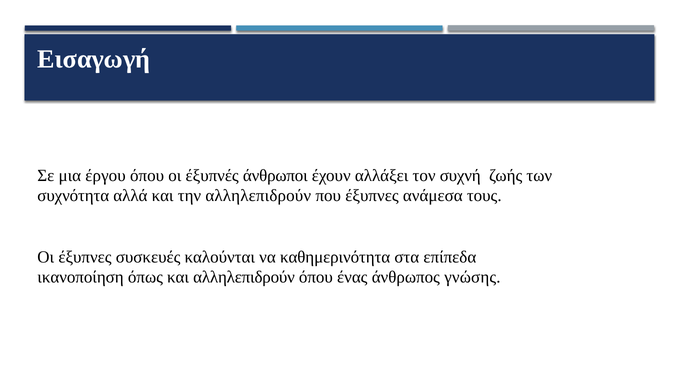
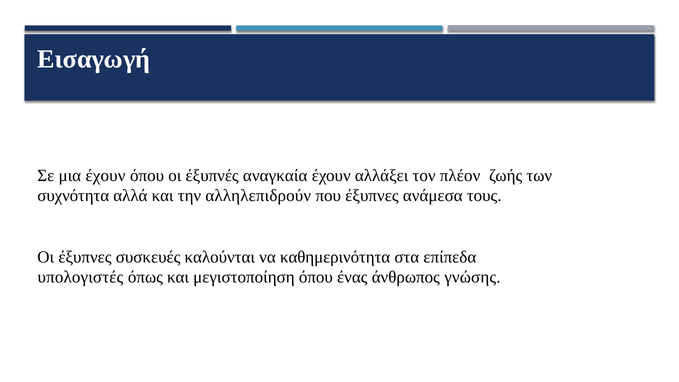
μια έργου: έργου -> έχουν
άνθρωποι: άνθρωποι -> αναγκαία
συχνή: συχνή -> πλέον
ικανοποίηση: ικανοποίηση -> υπολογιστές
και αλληλεπιδρούν: αλληλεπιδρούν -> μεγιστοποίηση
